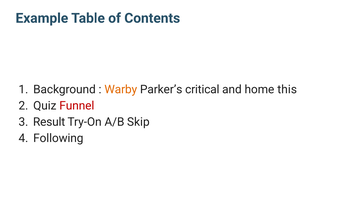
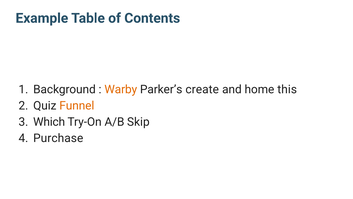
critical: critical -> create
Funnel colour: red -> orange
Result: Result -> Which
Following: Following -> Purchase
